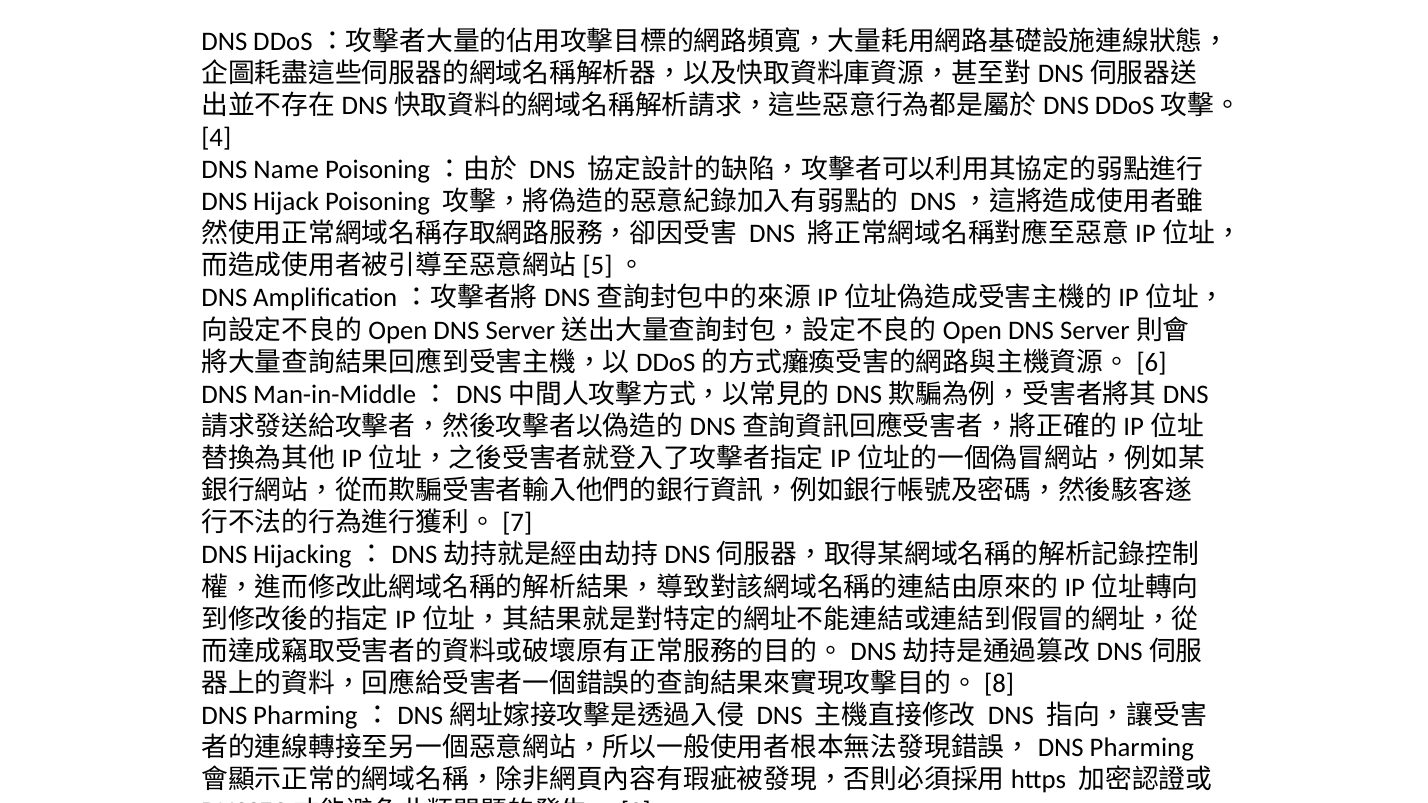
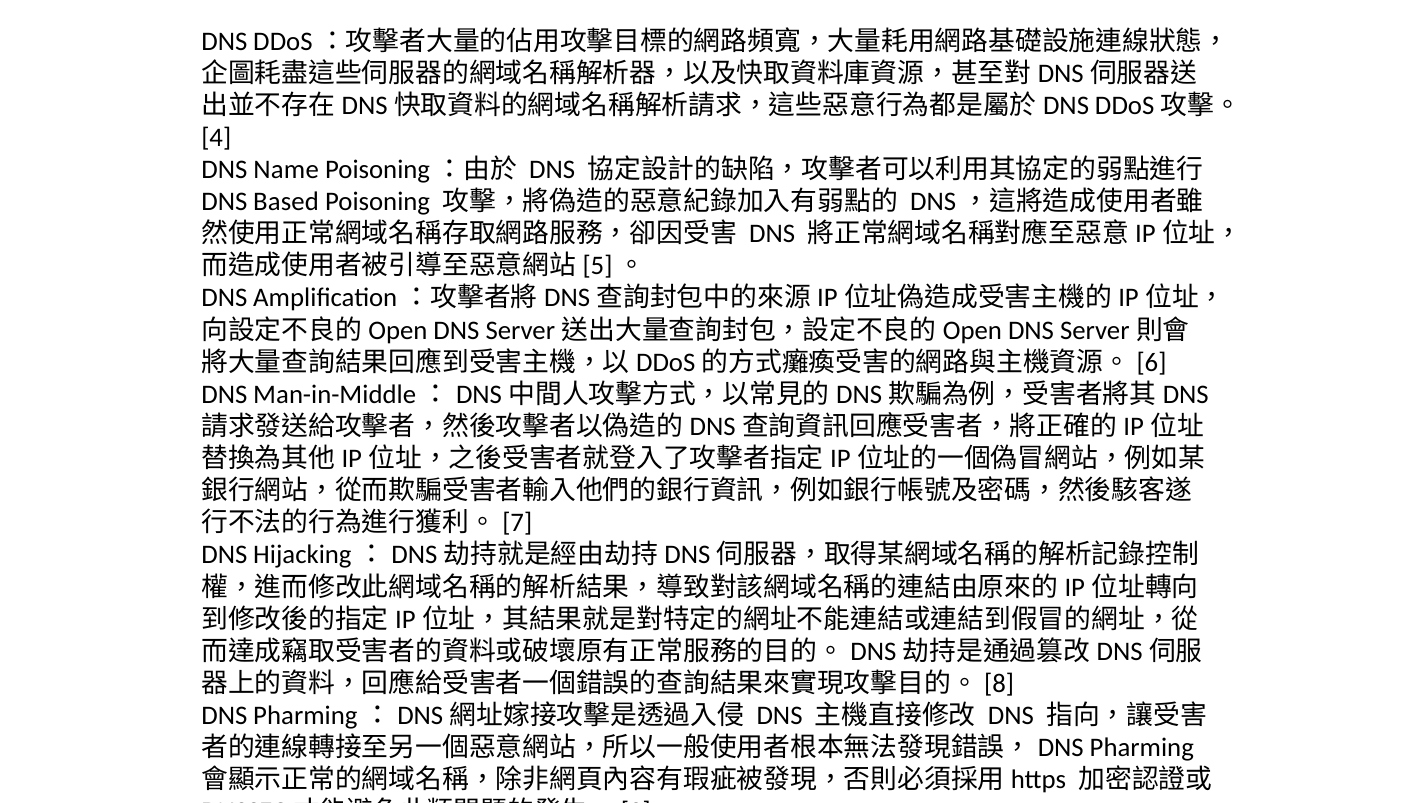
Hijack at (286, 202): Hijack -> Based
